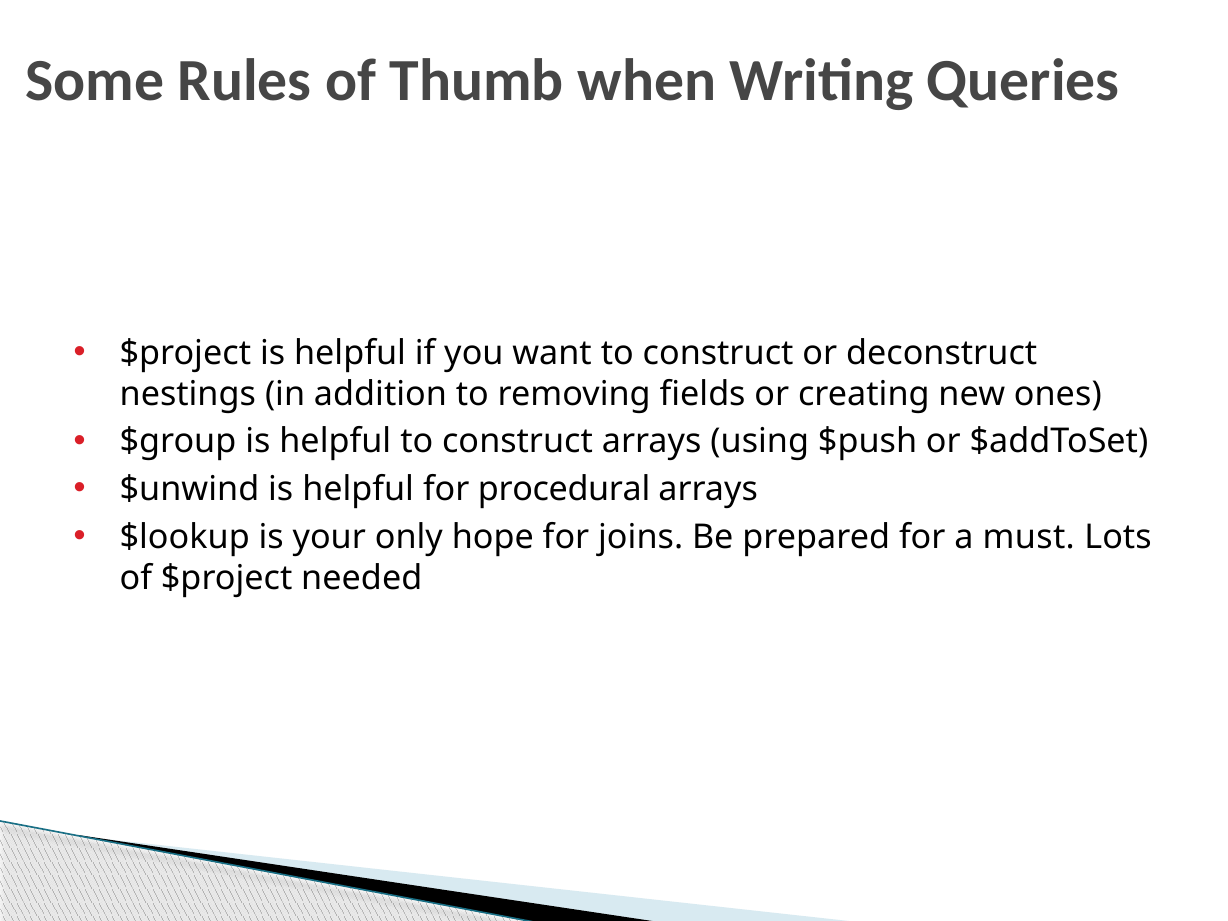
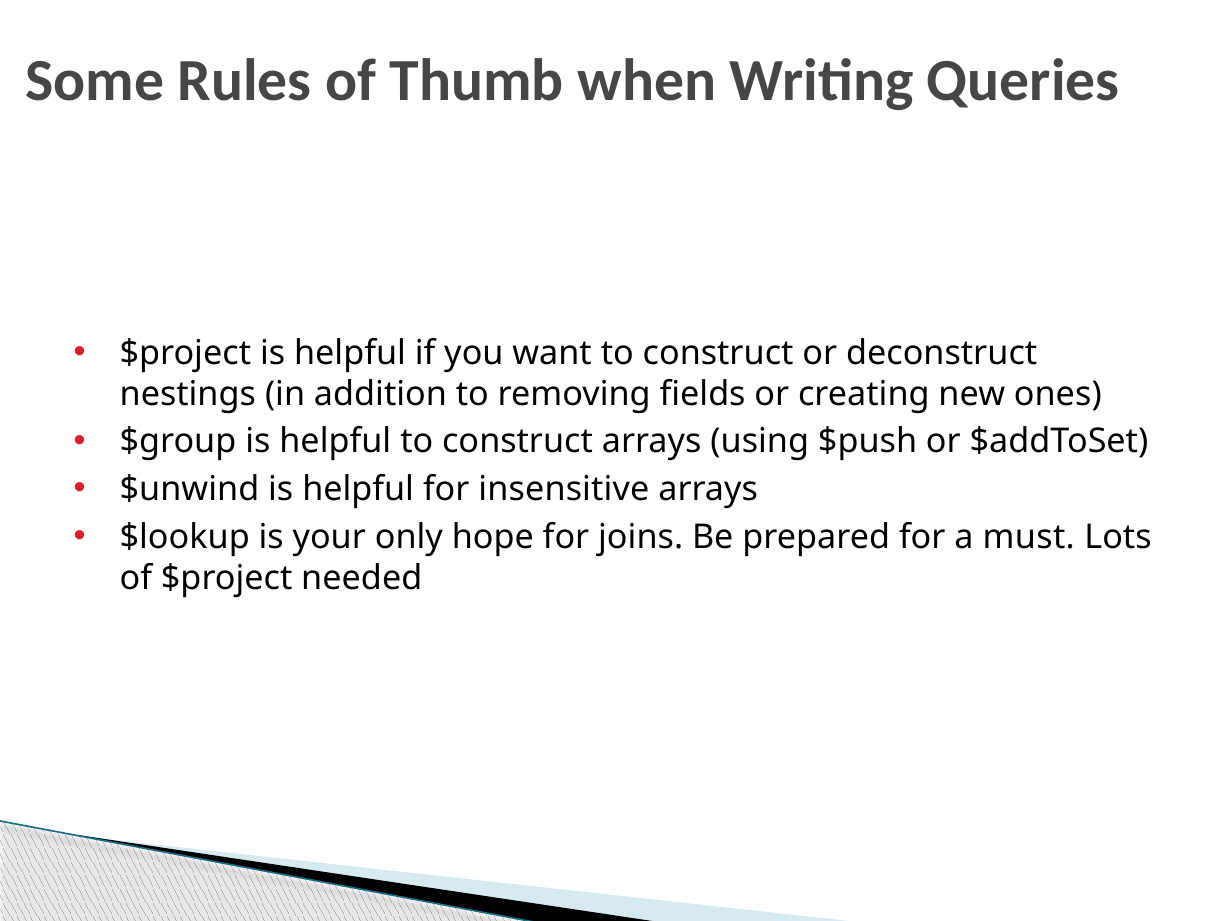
procedural: procedural -> insensitive
